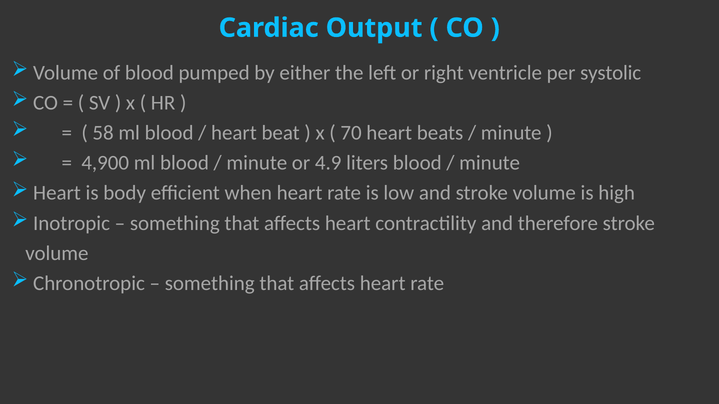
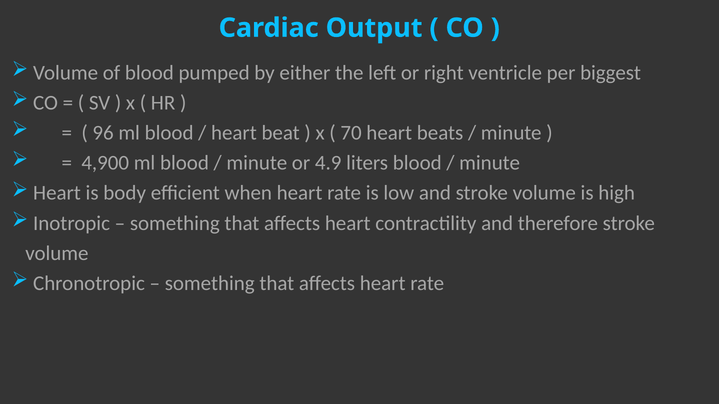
systolic: systolic -> biggest
58: 58 -> 96
